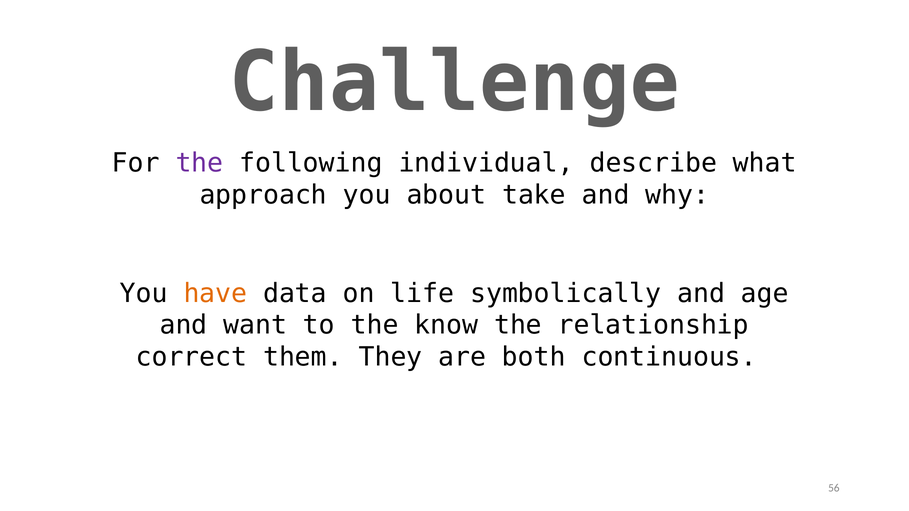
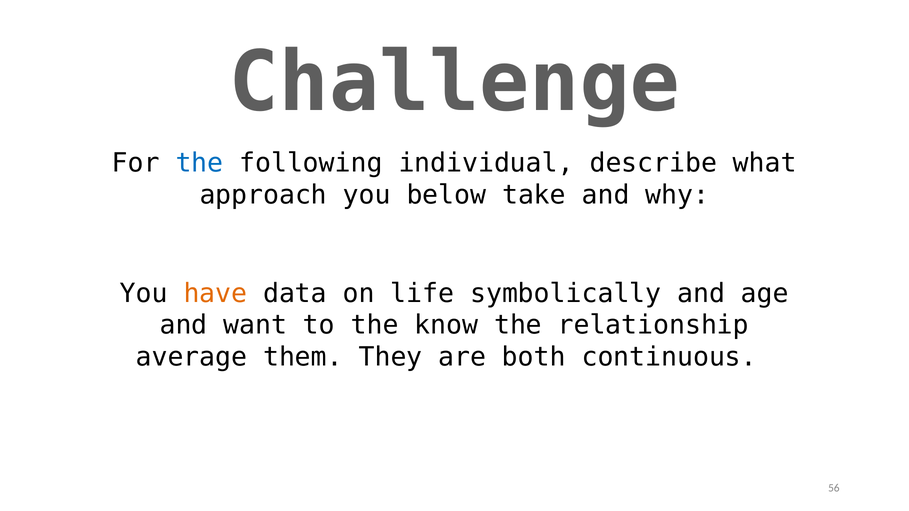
the at (199, 163) colour: purple -> blue
about: about -> below
correct: correct -> average
